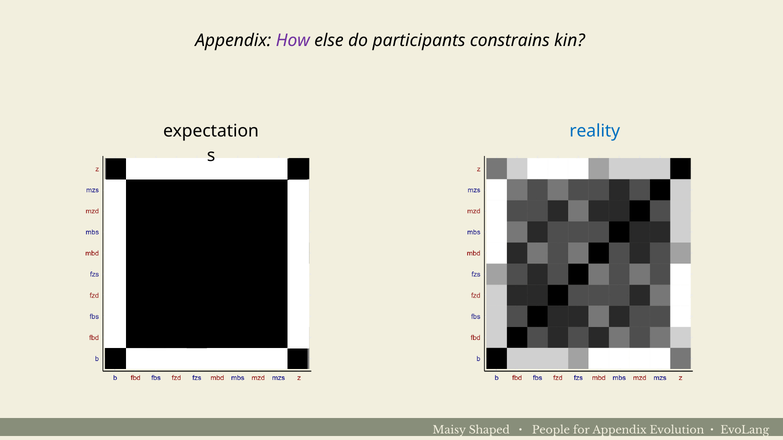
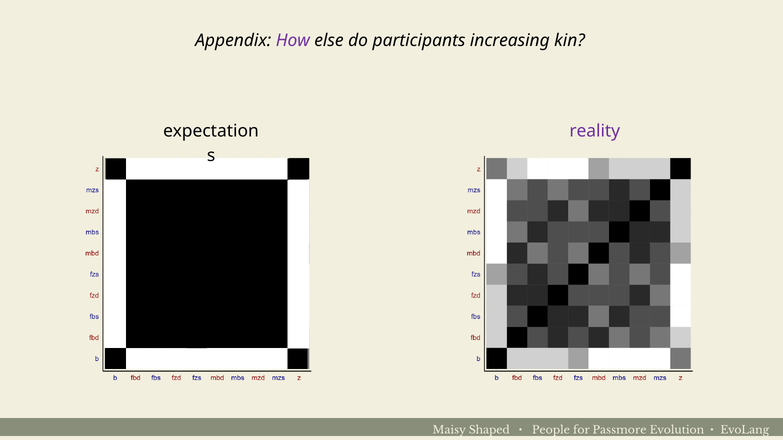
constrains: constrains -> increasing
reality colour: blue -> purple
for Appendix: Appendix -> Passmore
